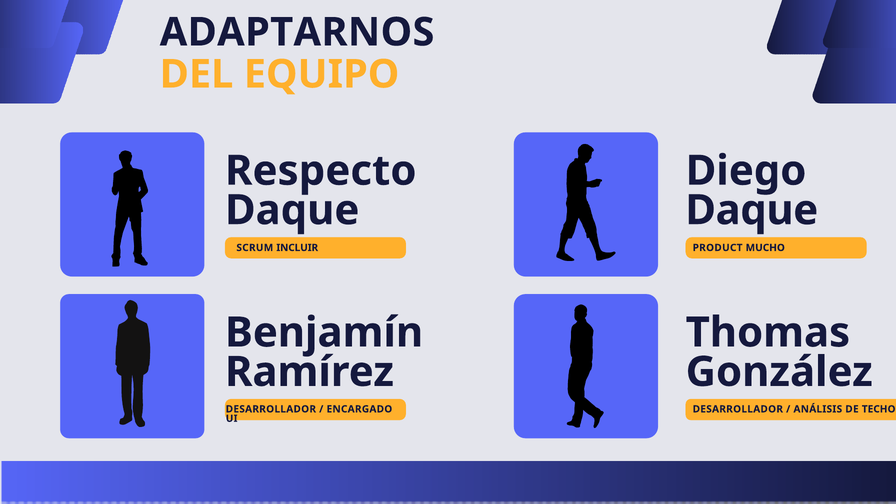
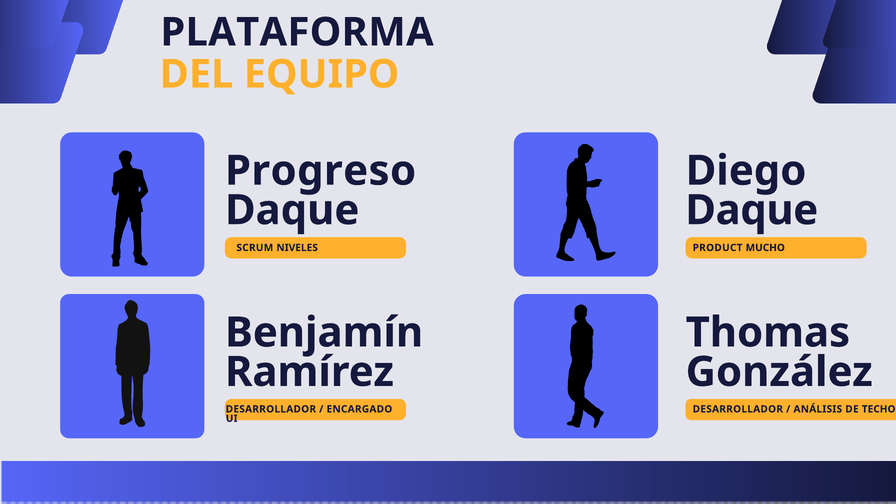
ADAPTARNOS: ADAPTARNOS -> PLATAFORMA
Respecto: Respecto -> Progreso
INCLUIR: INCLUIR -> NIVELES
